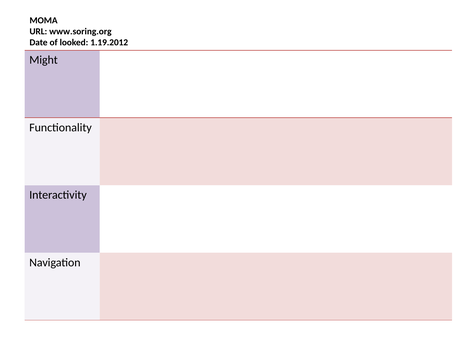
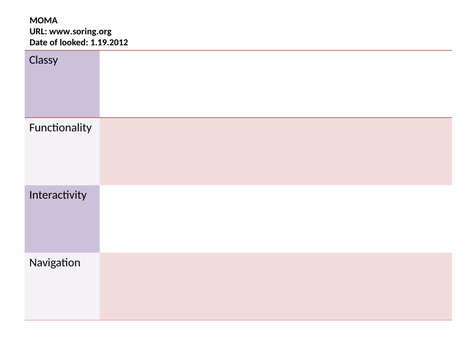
Might: Might -> Classy
